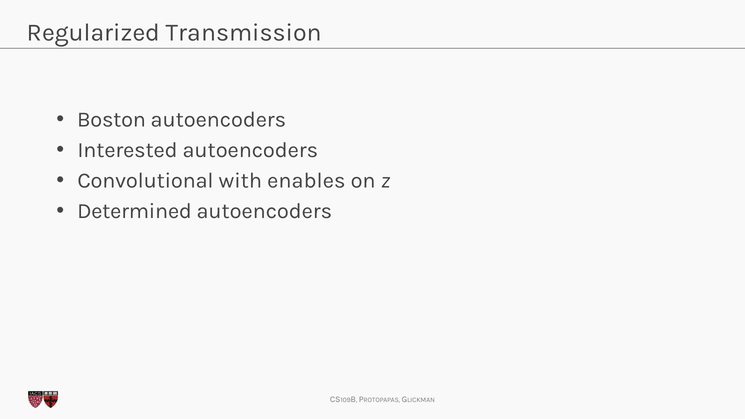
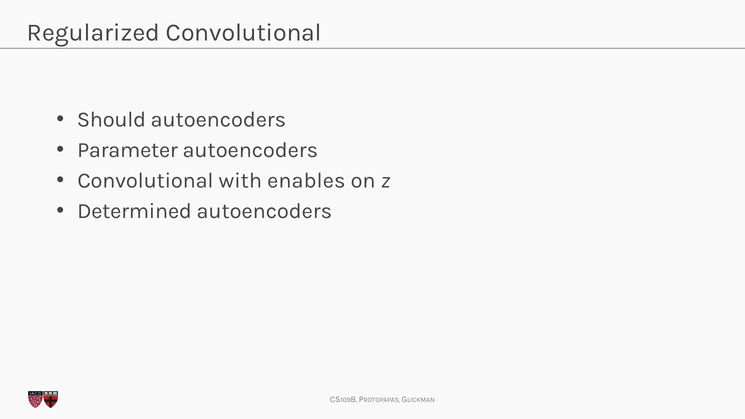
Regularized Transmission: Transmission -> Convolutional
Boston: Boston -> Should
Interested: Interested -> Parameter
